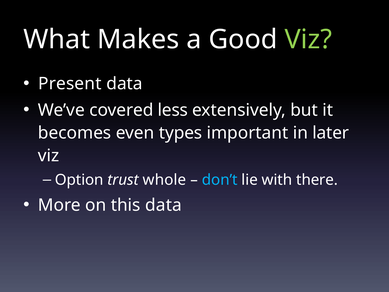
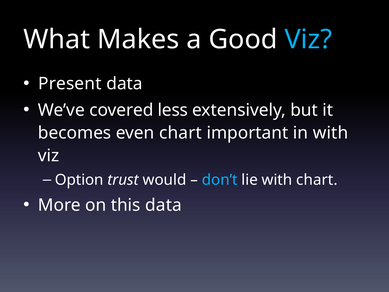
Viz at (308, 39) colour: light green -> light blue
even types: types -> chart
in later: later -> with
whole: whole -> would
with there: there -> chart
